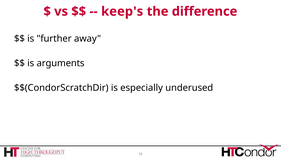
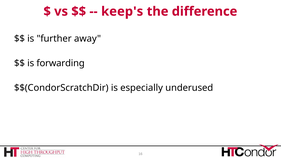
arguments: arguments -> forwarding
